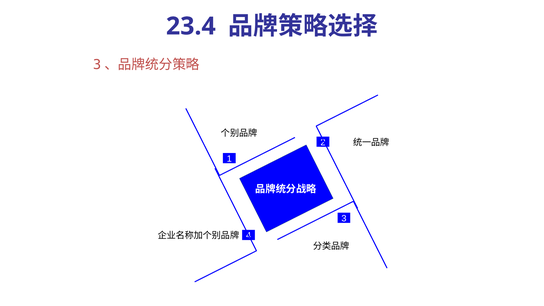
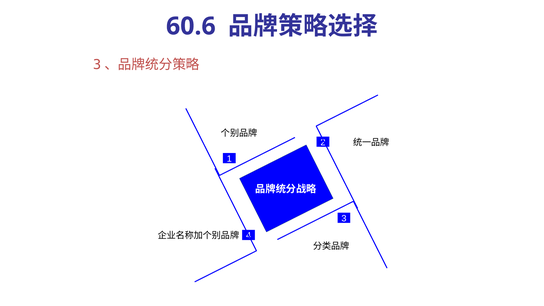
23.4: 23.4 -> 60.6
